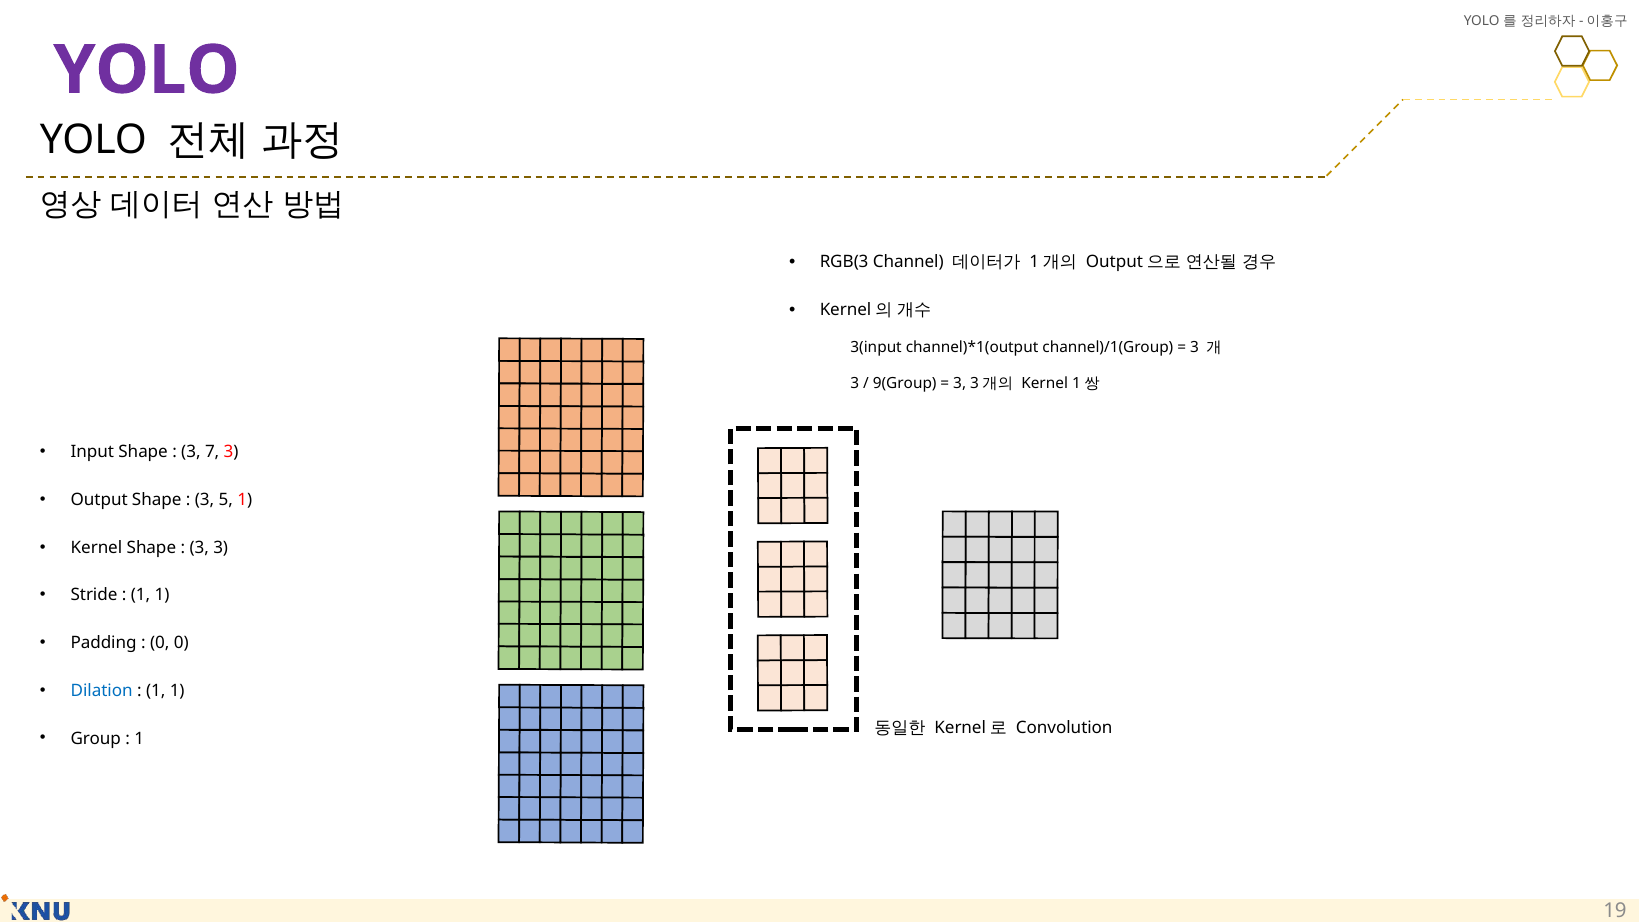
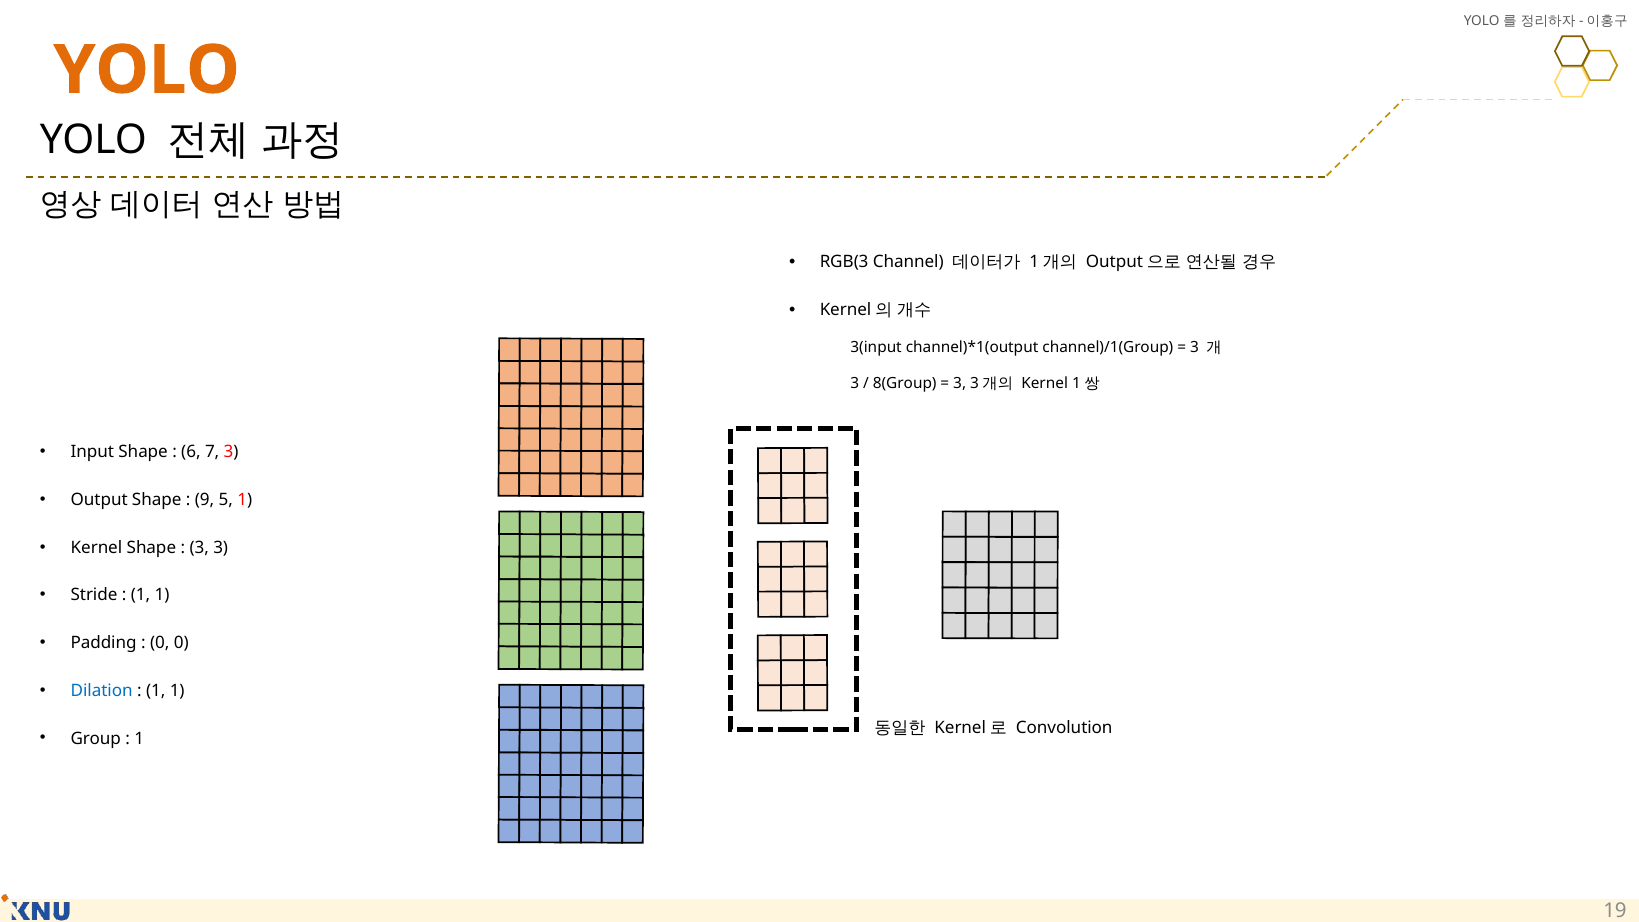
YOLO at (147, 70) colour: purple -> orange
9(Group: 9(Group -> 8(Group
3 at (191, 452): 3 -> 6
3 at (205, 500): 3 -> 9
